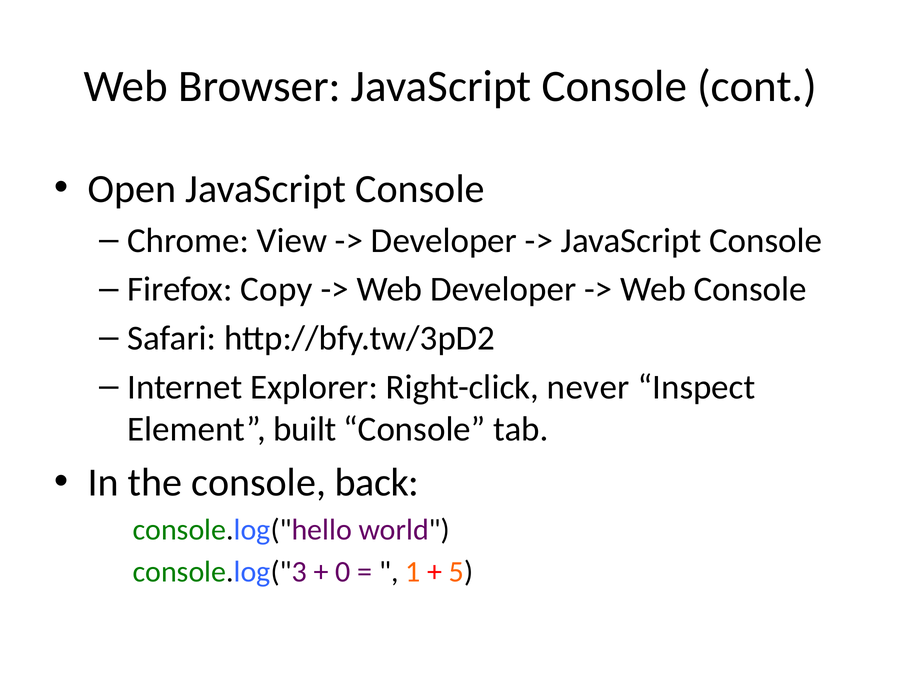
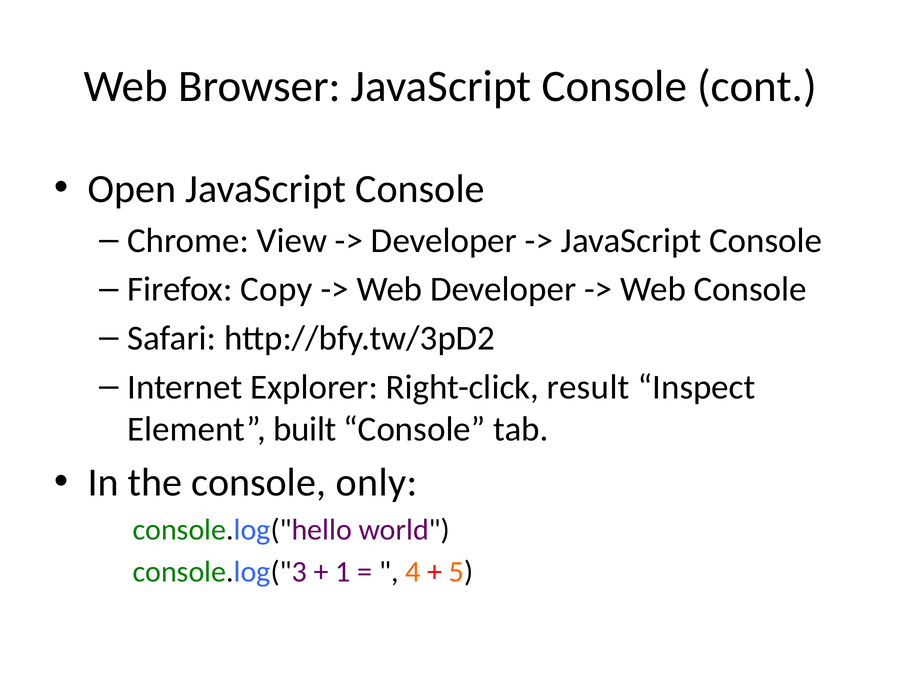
never: never -> result
back: back -> only
0: 0 -> 1
1: 1 -> 4
